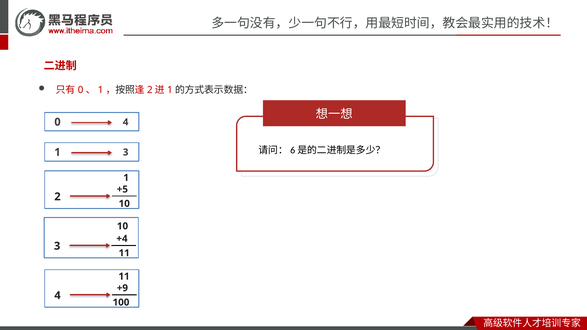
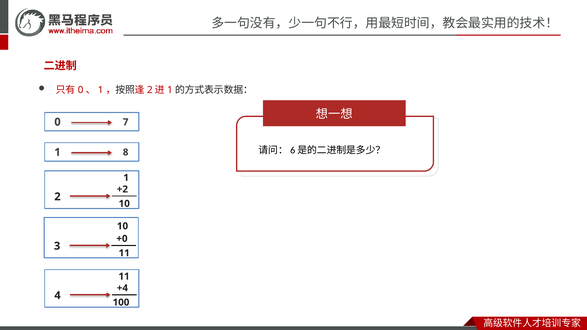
0 4: 4 -> 7
1 3: 3 -> 8
+5: +5 -> +2
+4: +4 -> +0
+9: +9 -> +4
